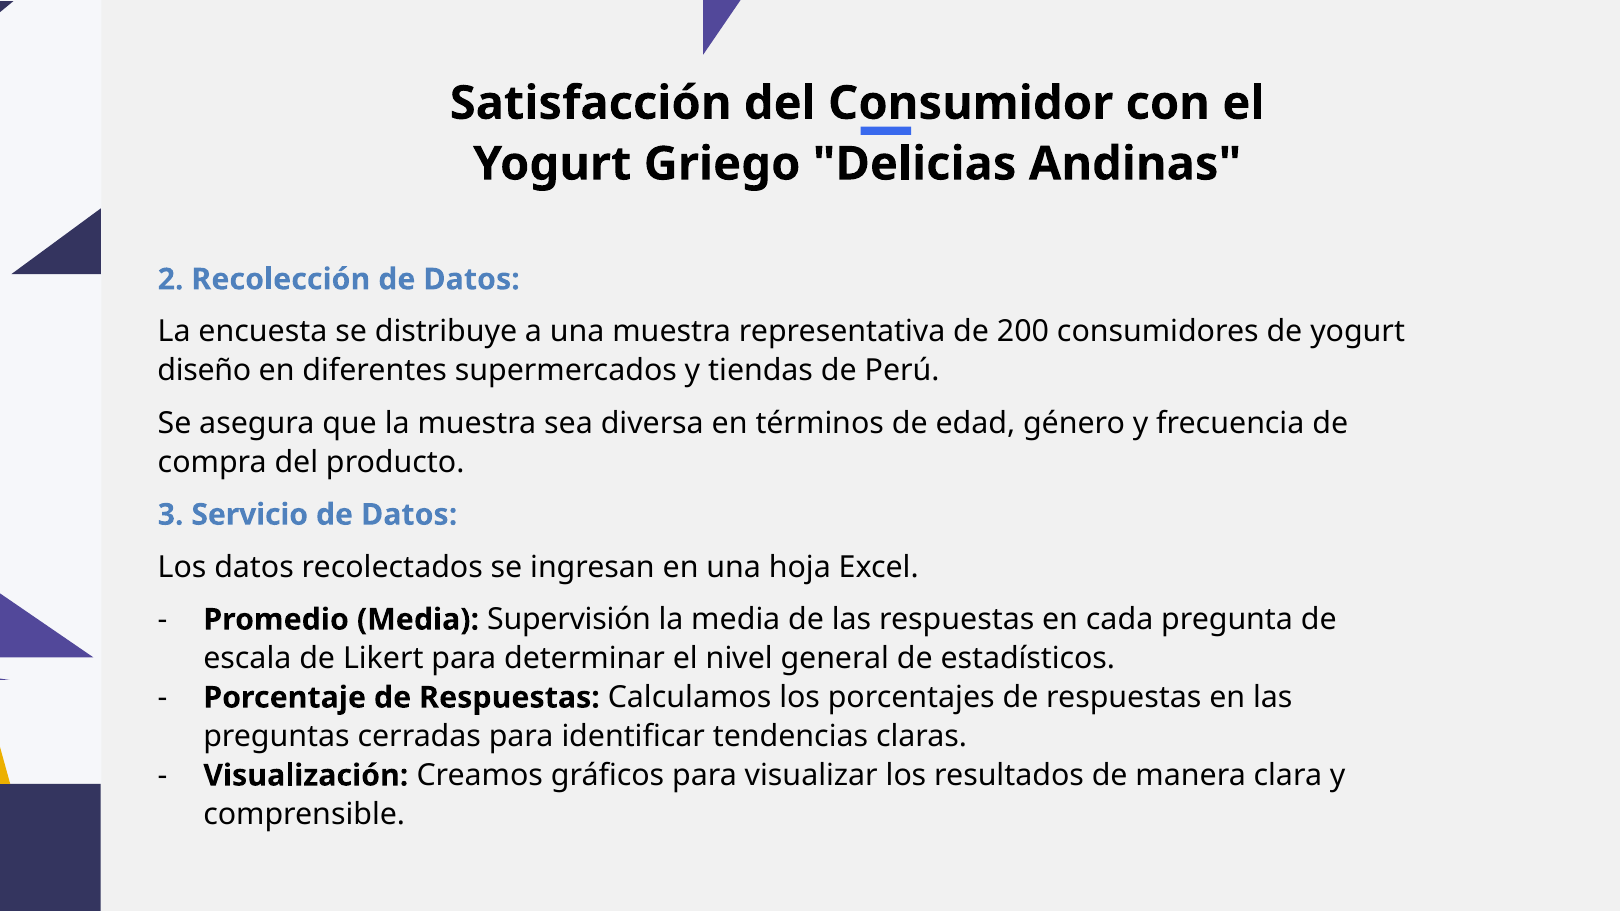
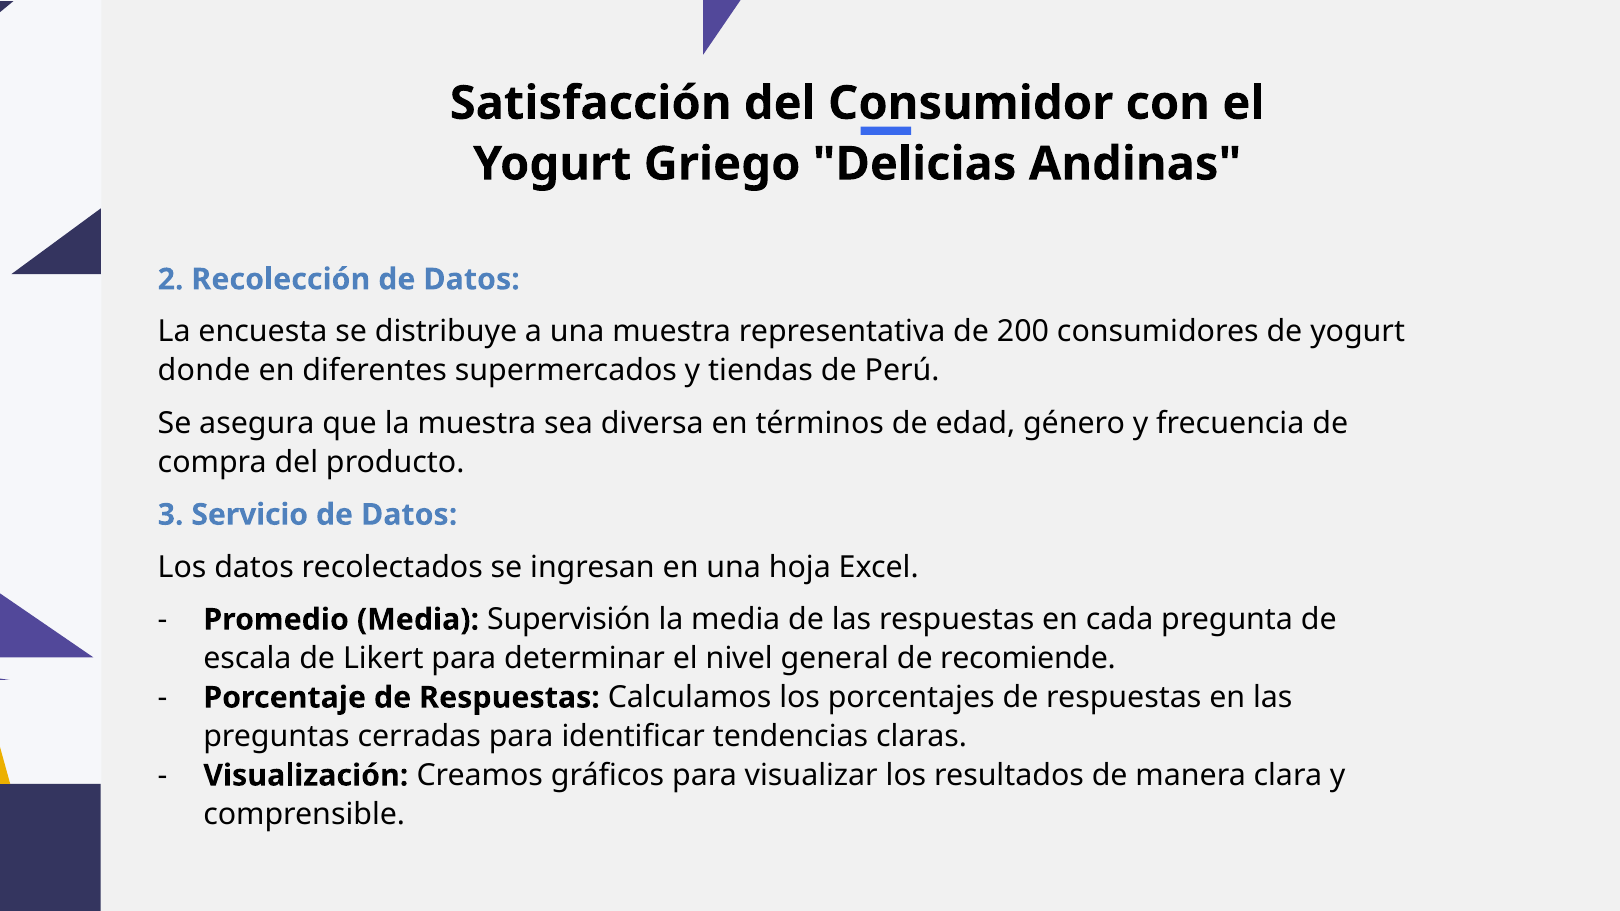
diseño: diseño -> donde
estadísticos: estadísticos -> recomiende
